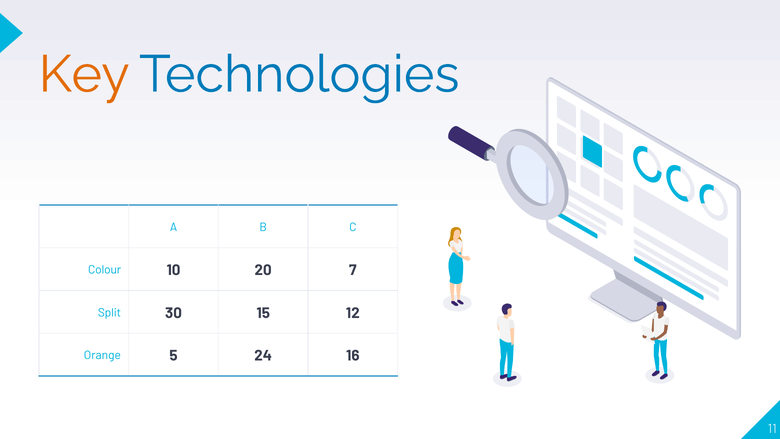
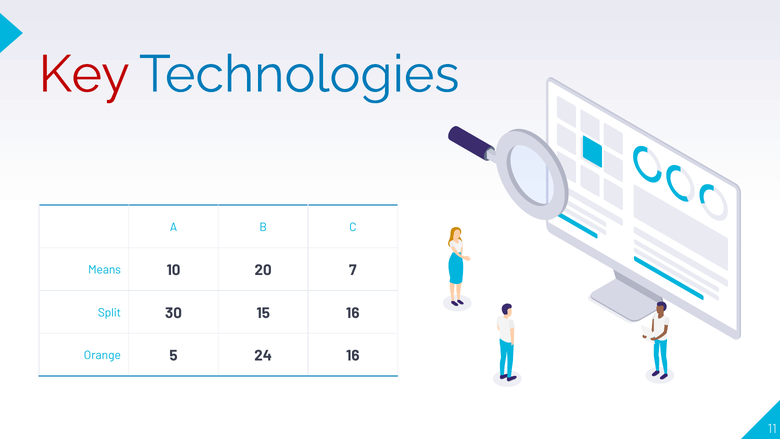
Key colour: orange -> red
Colour: Colour -> Means
15 12: 12 -> 16
